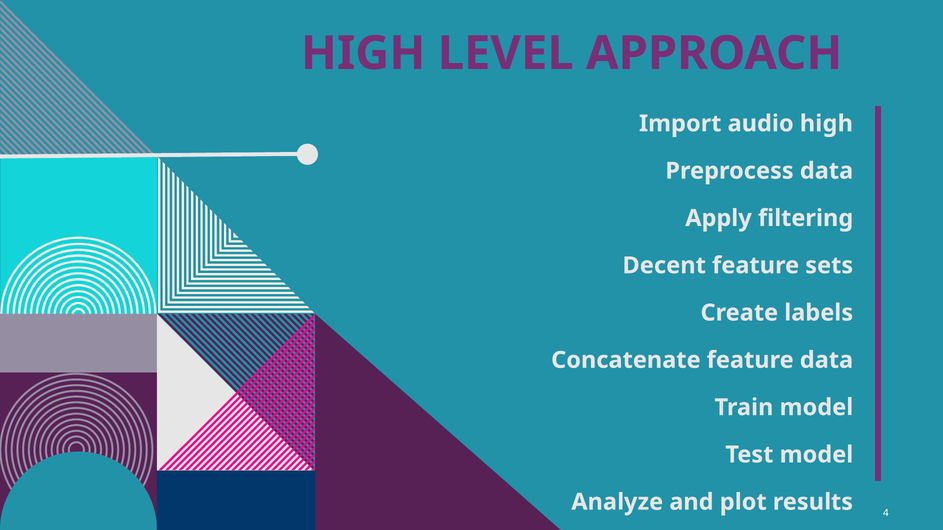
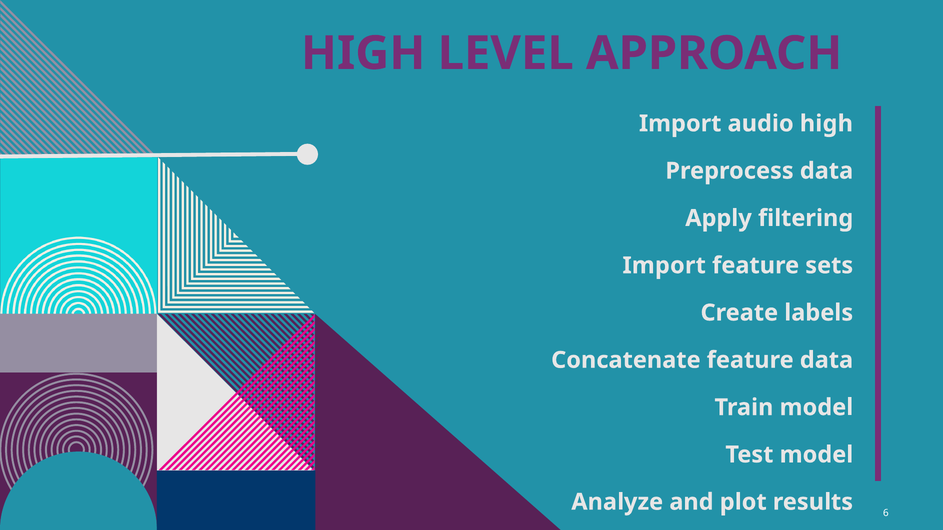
Decent at (664, 266): Decent -> Import
4: 4 -> 6
